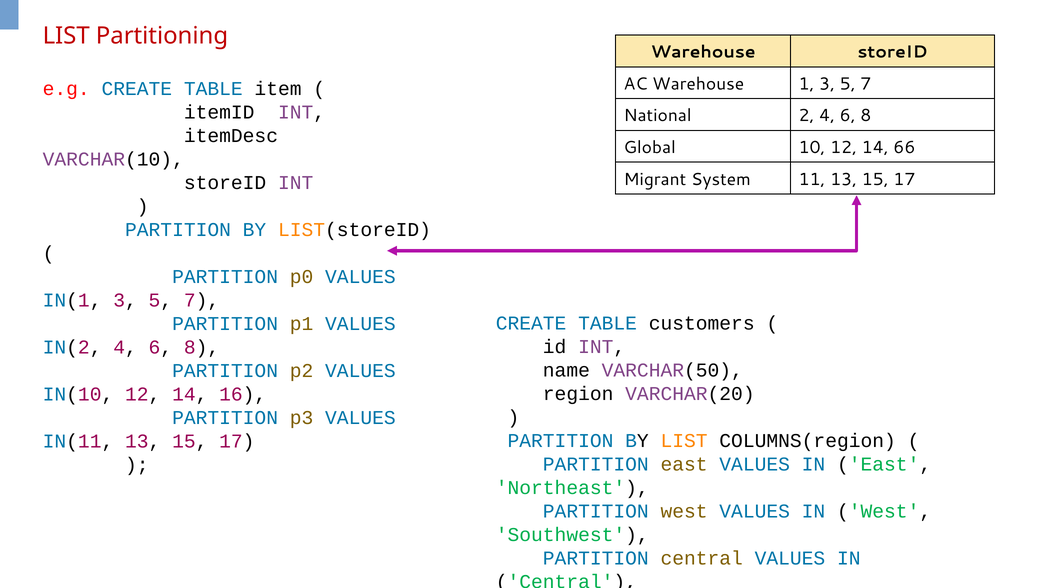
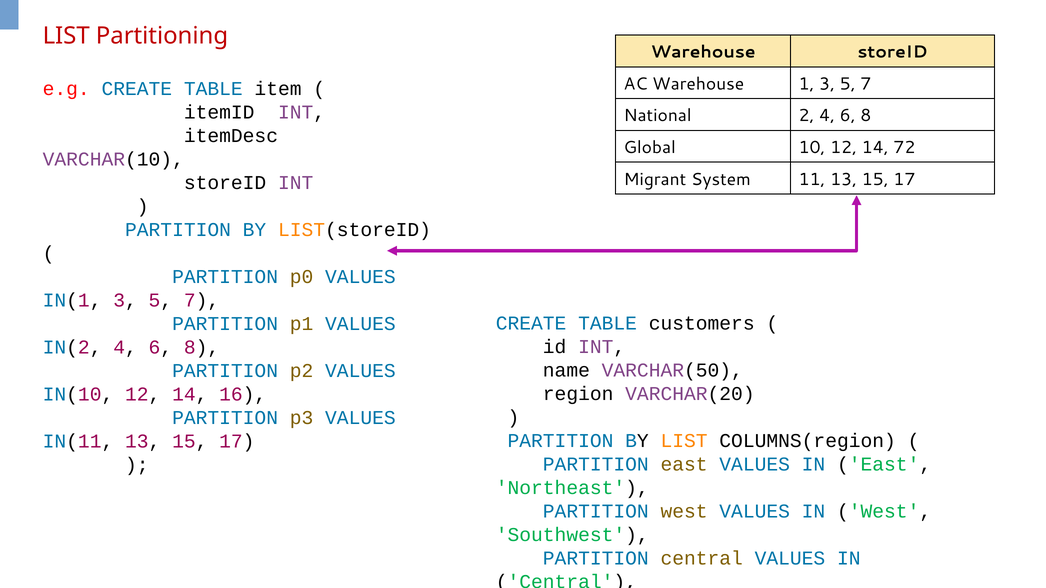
66: 66 -> 72
